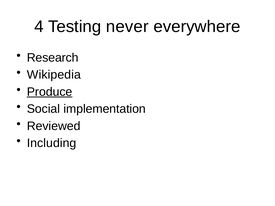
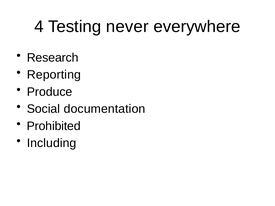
Wikipedia: Wikipedia -> Reporting
Produce underline: present -> none
implementation: implementation -> documentation
Reviewed: Reviewed -> Prohibited
